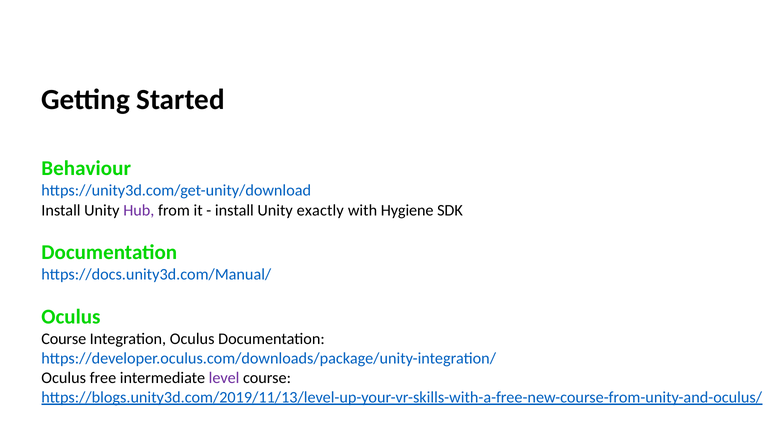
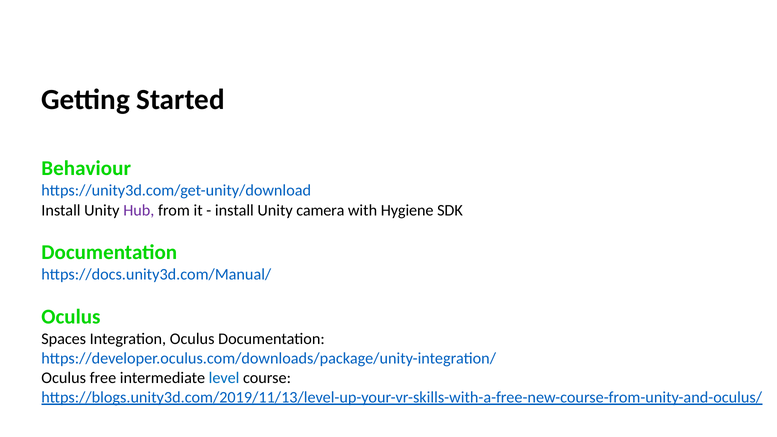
exactly: exactly -> camera
Course at (64, 339): Course -> Spaces
level colour: purple -> blue
